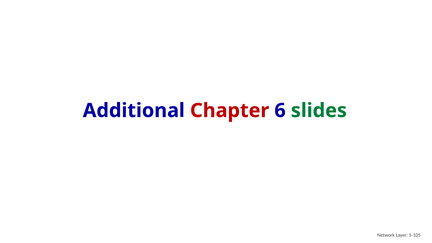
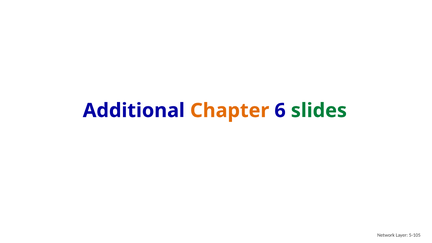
Chapter colour: red -> orange
